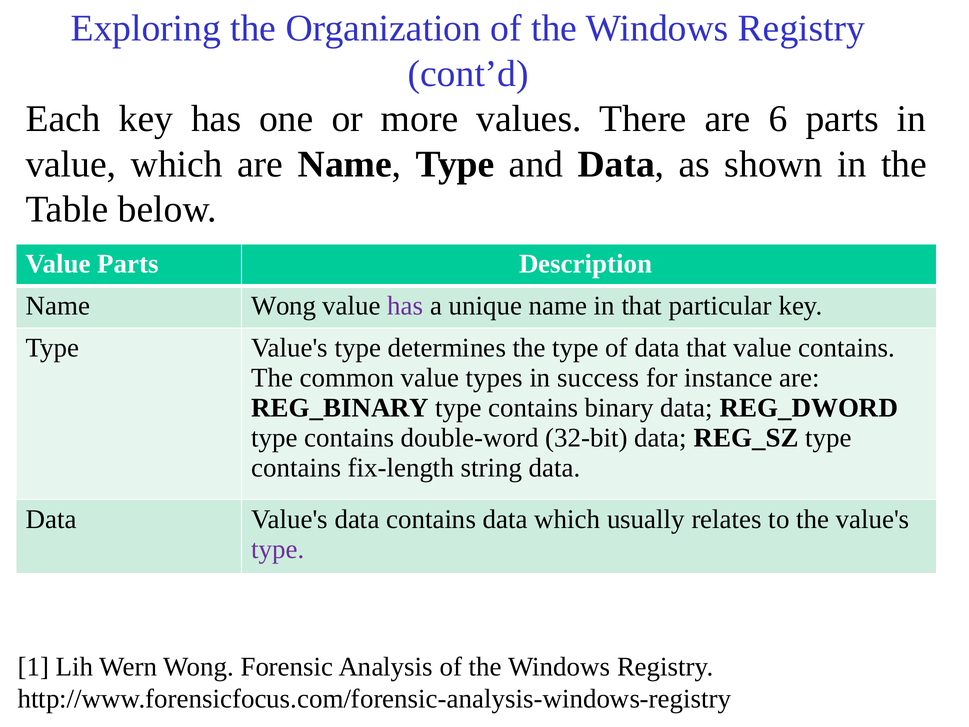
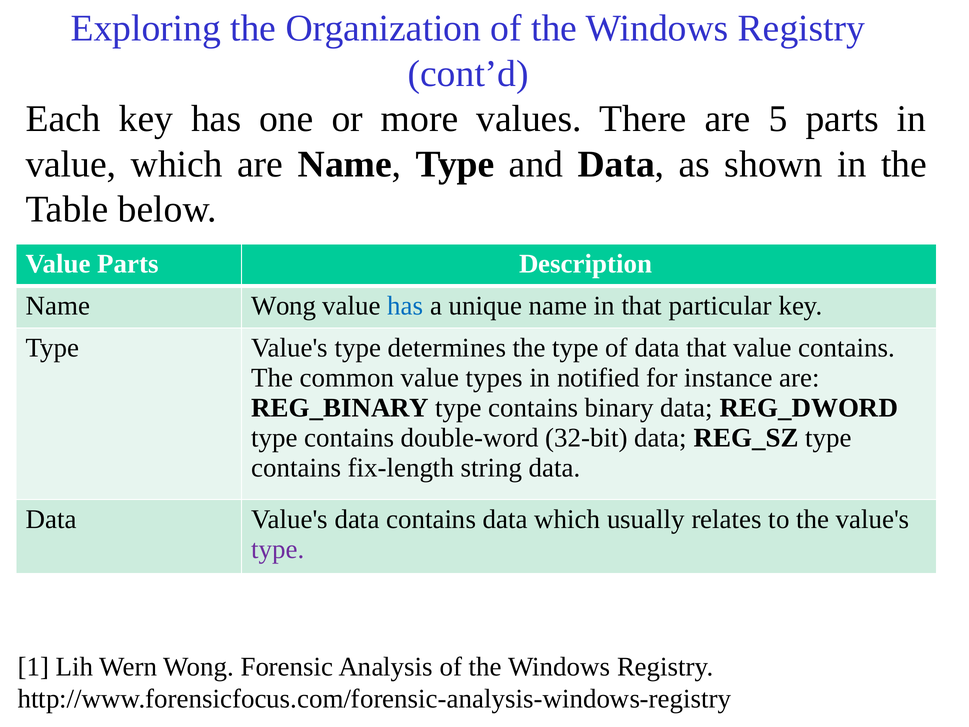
6: 6 -> 5
has at (405, 306) colour: purple -> blue
success: success -> notified
